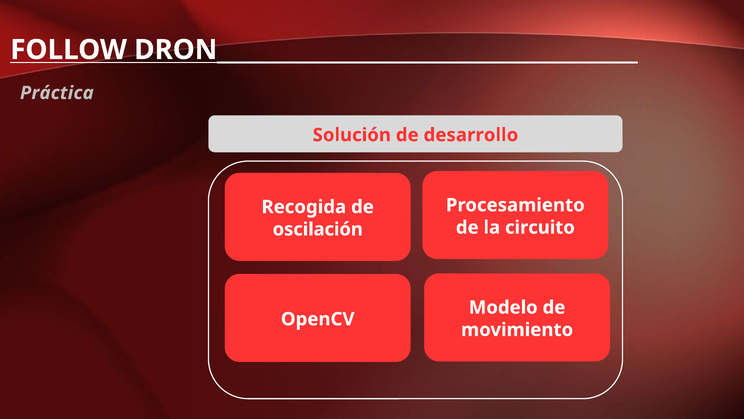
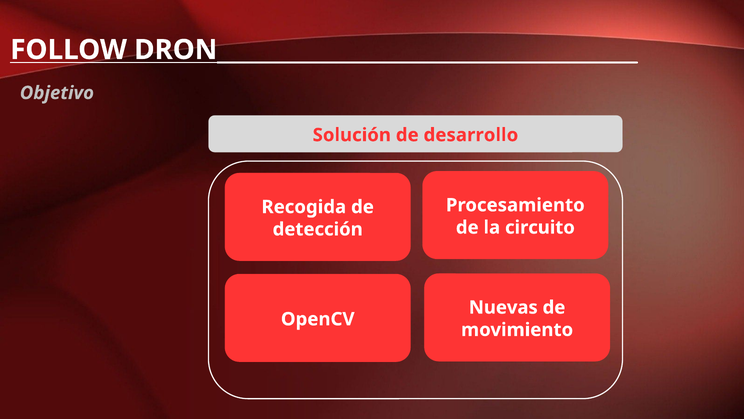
Práctica: Práctica -> Objetivo
oscilación: oscilación -> detección
Modelo: Modelo -> Nuevas
